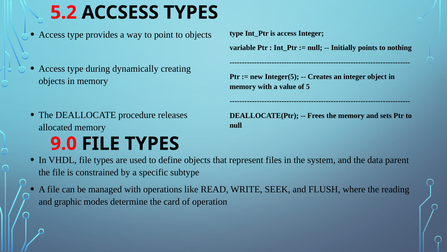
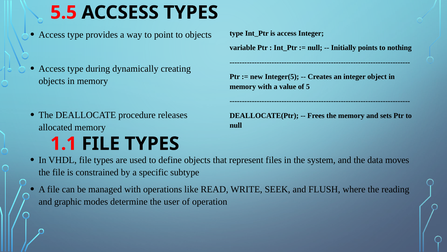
5.2: 5.2 -> 5.5
9.0: 9.0 -> 1.1
parent: parent -> moves
card: card -> user
